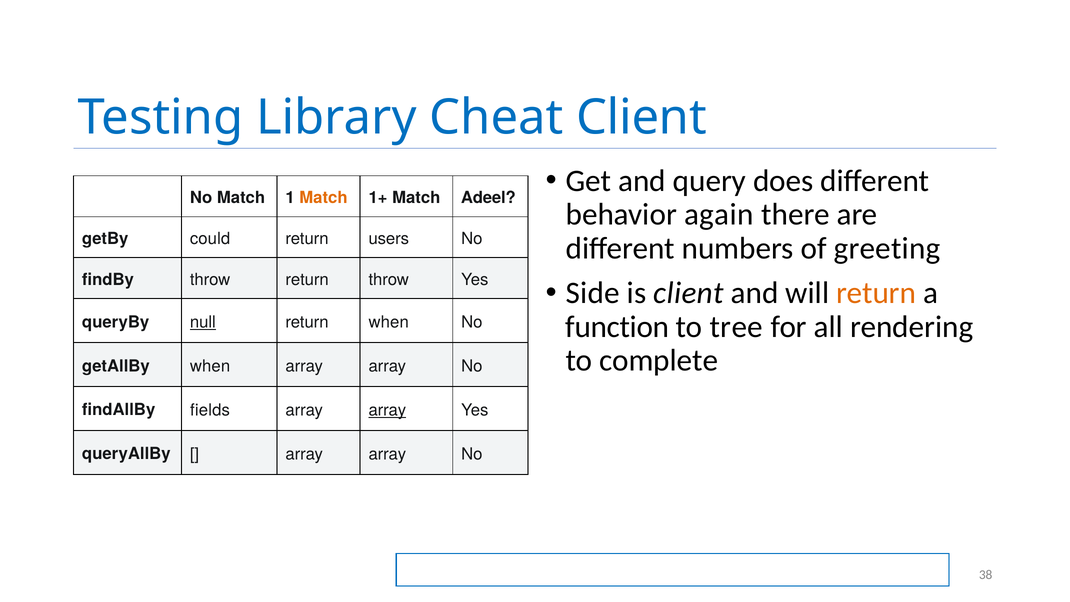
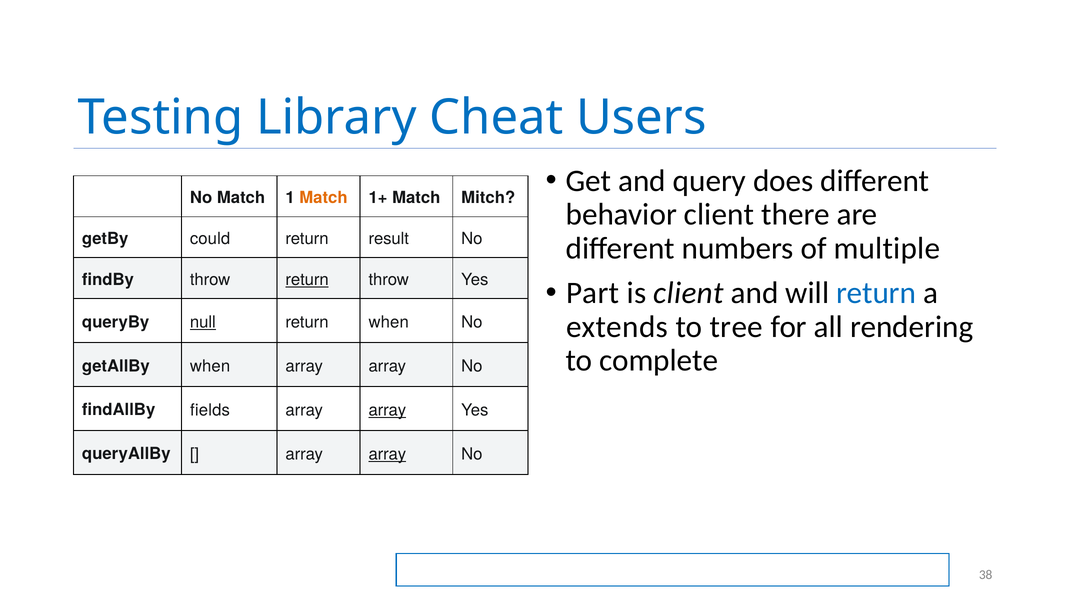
Cheat Client: Client -> Users
Adeel: Adeel -> Mitch
behavior again: again -> client
users: users -> result
greeting: greeting -> multiple
return at (307, 280) underline: none -> present
Side: Side -> Part
return at (876, 293) colour: orange -> blue
function: function -> extends
array at (387, 454) underline: none -> present
